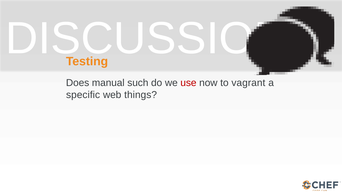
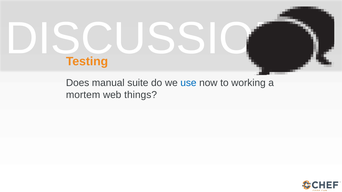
such: such -> suite
use colour: red -> blue
vagrant: vagrant -> working
specific: specific -> mortem
